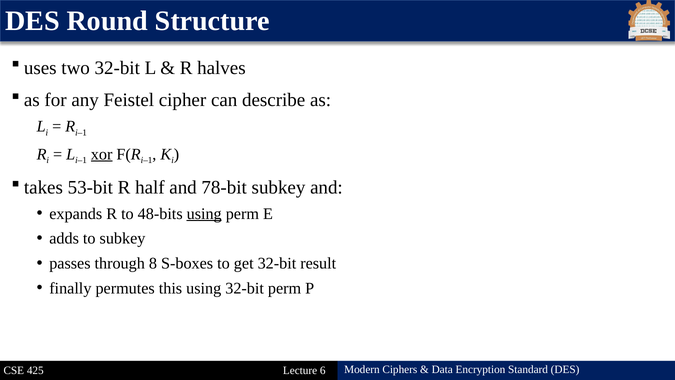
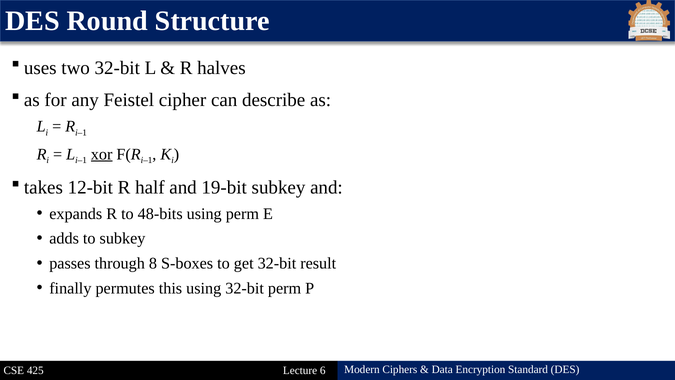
53-bit: 53-bit -> 12-bit
78-bit: 78-bit -> 19-bit
using at (204, 214) underline: present -> none
